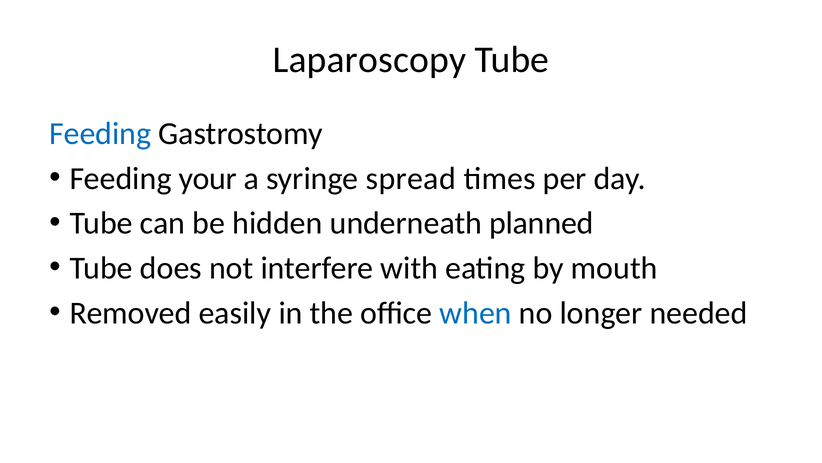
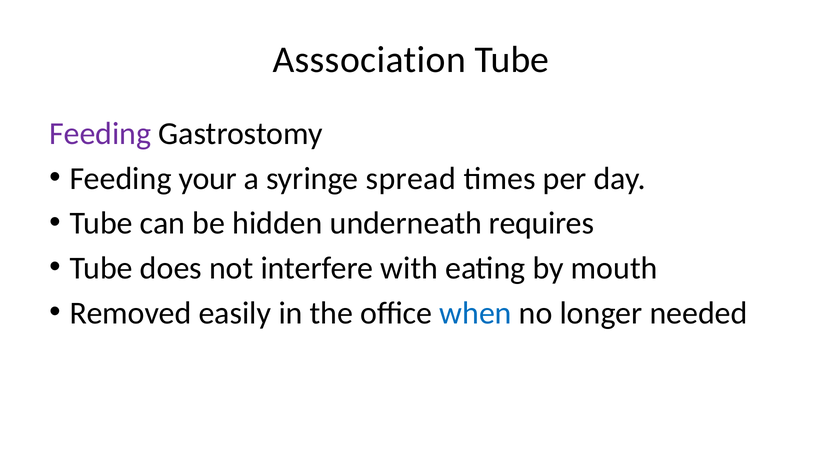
Laparoscopy: Laparoscopy -> Asssociation
Feeding at (100, 133) colour: blue -> purple
planned: planned -> requires
